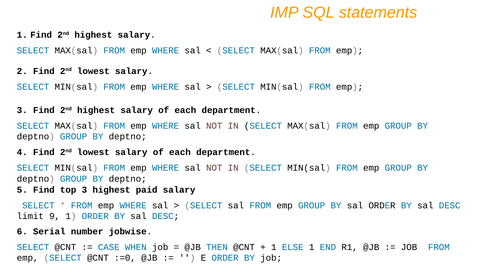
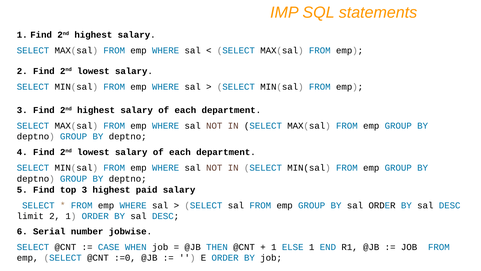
limit 9: 9 -> 2
